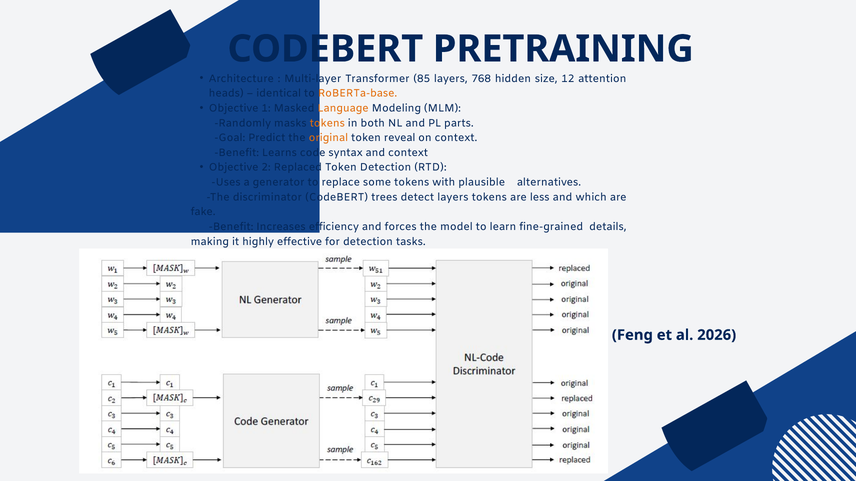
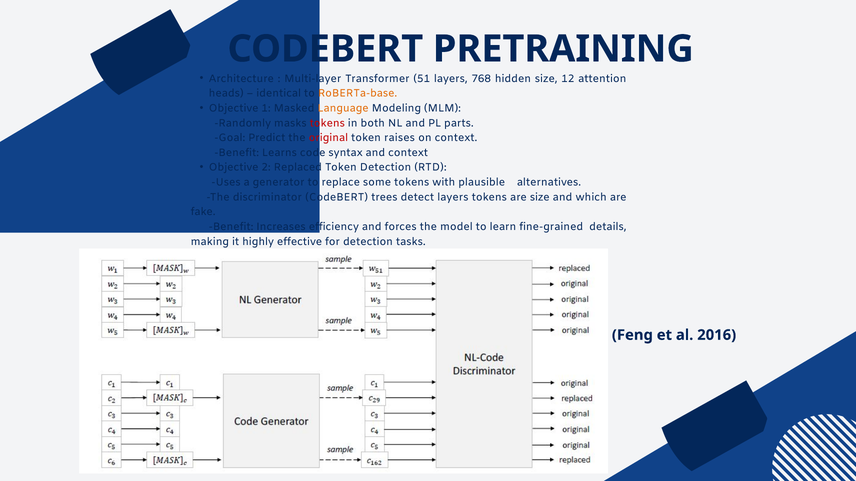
85: 85 -> 51
tokens at (327, 123) colour: orange -> red
original colour: orange -> red
reveal: reveal -> raises
are less: less -> size
2026: 2026 -> 2016
